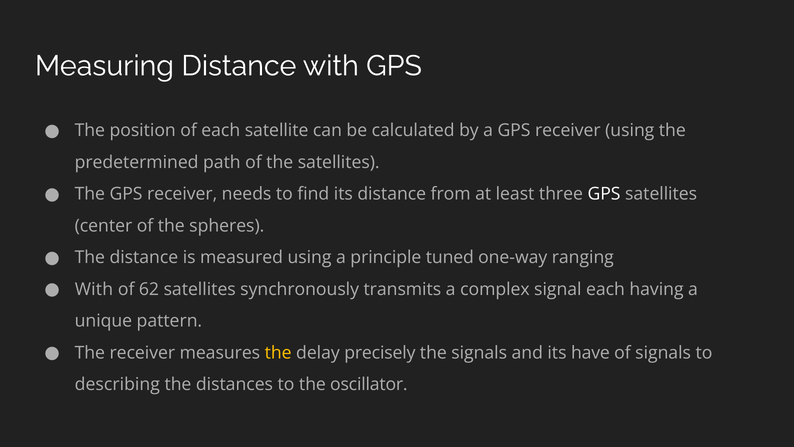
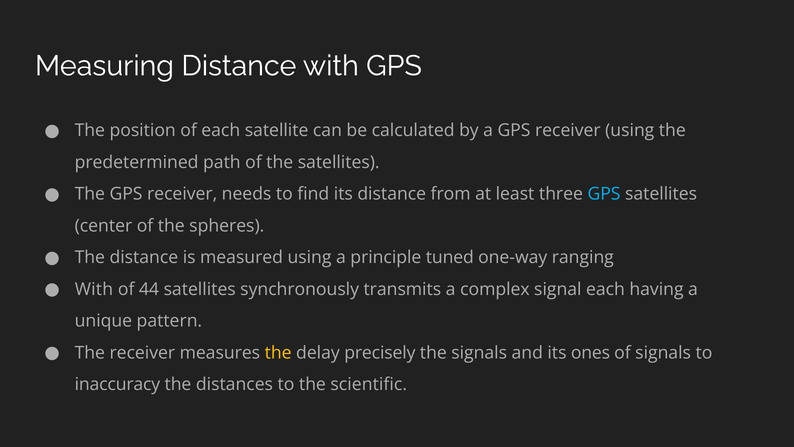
GPS at (604, 194) colour: white -> light blue
62: 62 -> 44
have: have -> ones
describing: describing -> inaccuracy
oscillator: oscillator -> scientific
